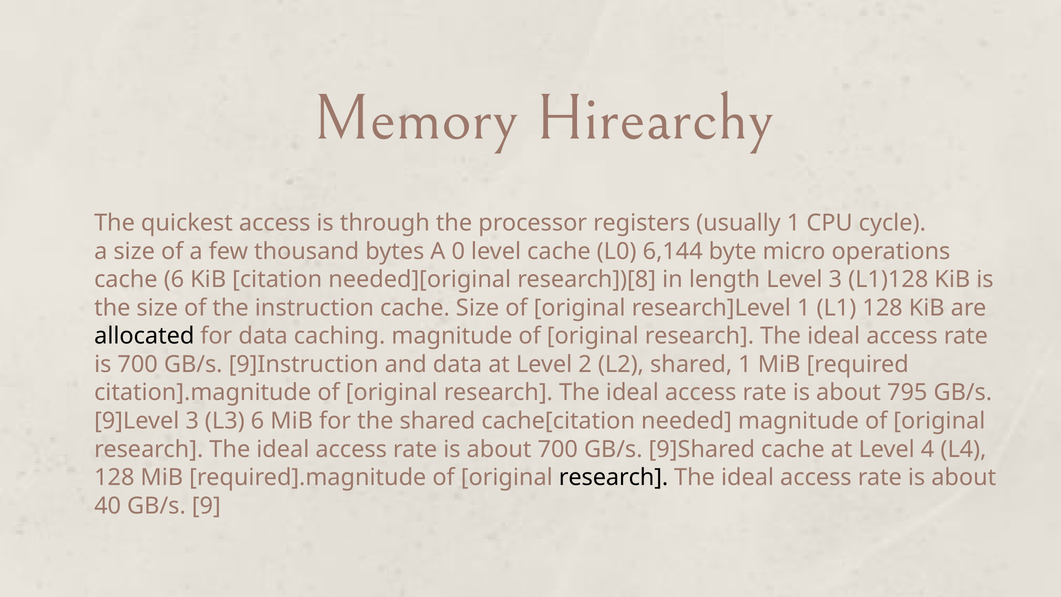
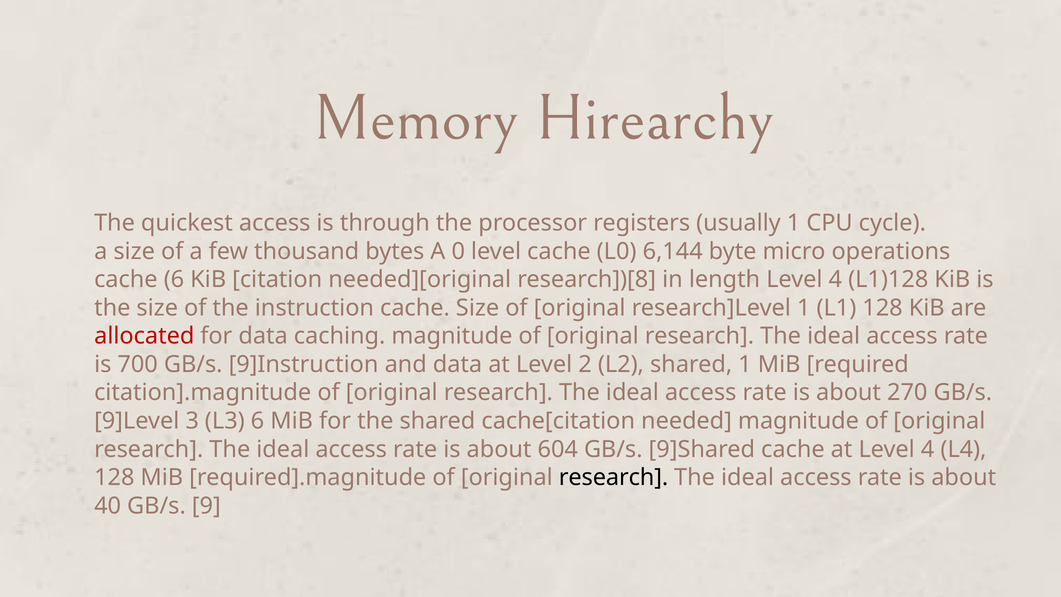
length Level 3: 3 -> 4
allocated colour: black -> red
795: 795 -> 270
about 700: 700 -> 604
